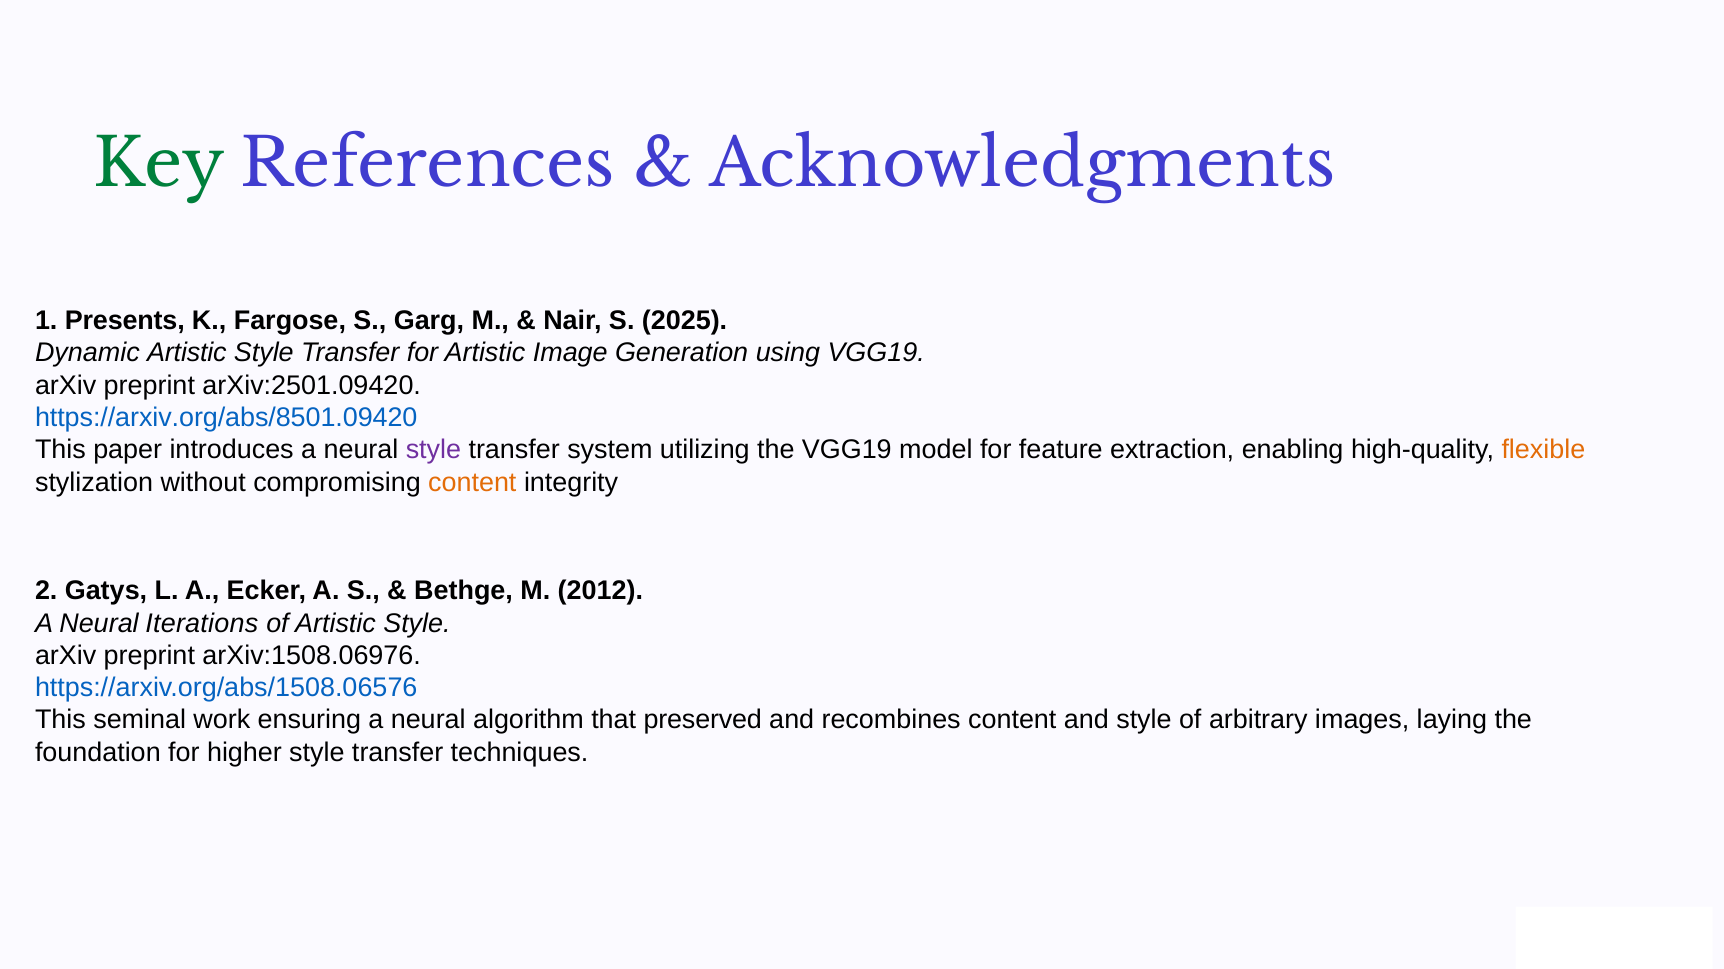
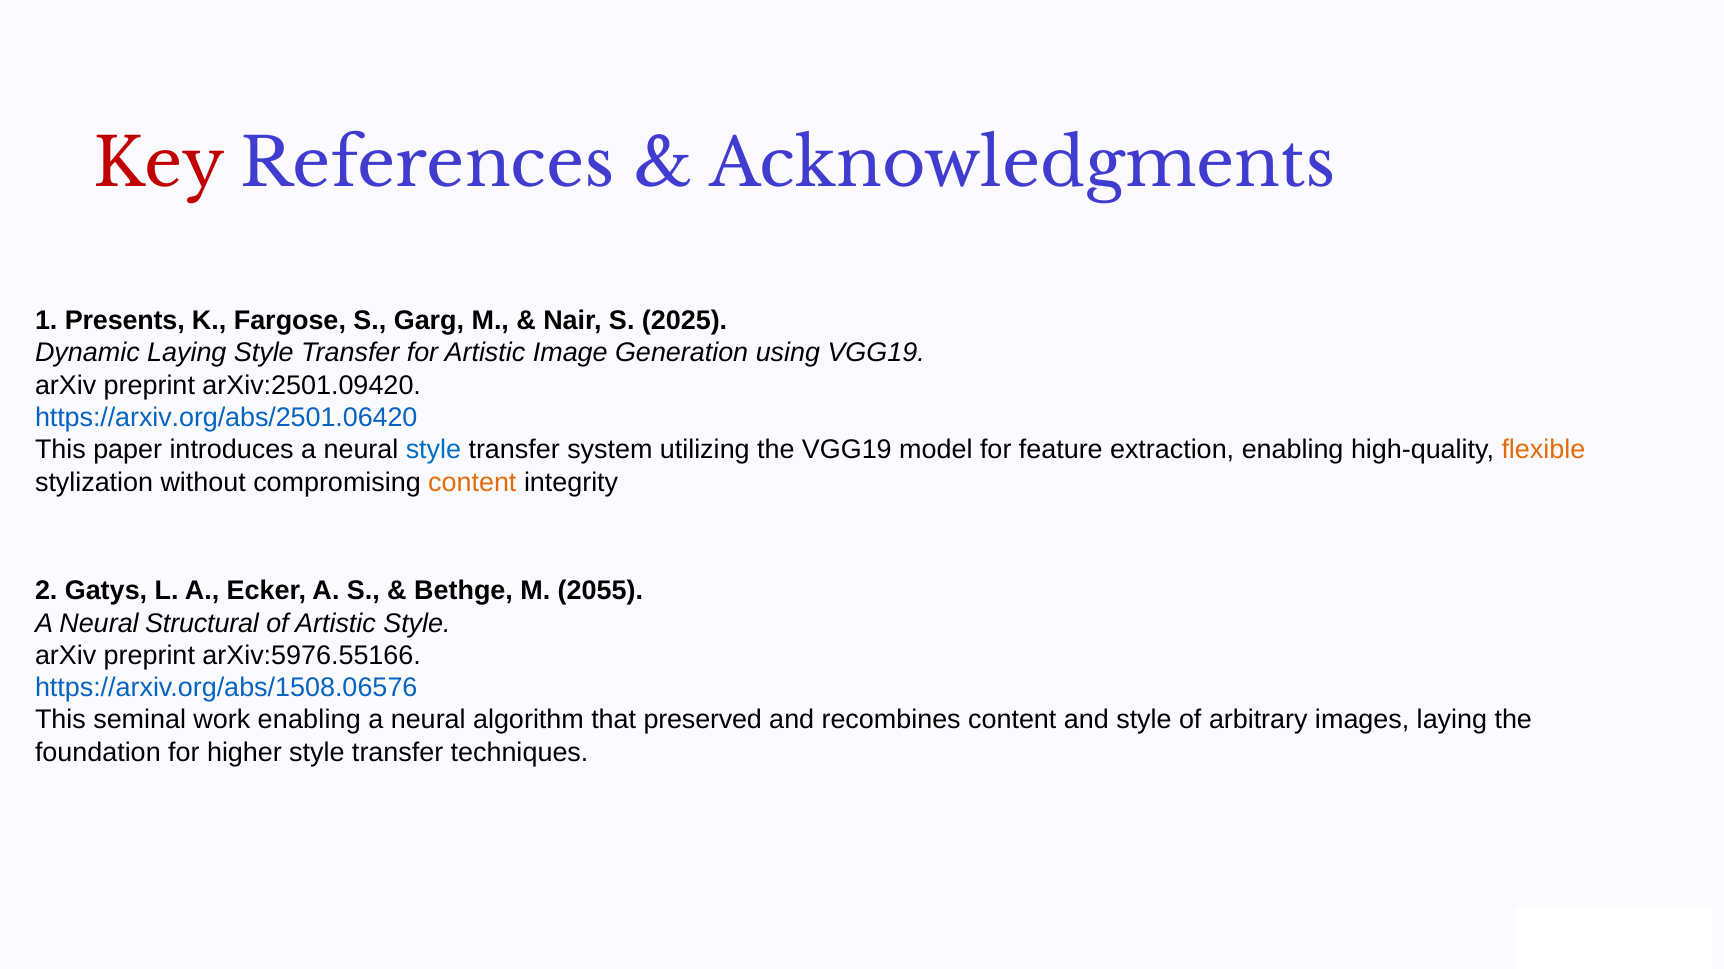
Key colour: green -> red
Dynamic Artistic: Artistic -> Laying
https://arxiv.org/abs/8501.09420: https://arxiv.org/abs/8501.09420 -> https://arxiv.org/abs/2501.06420
style at (433, 450) colour: purple -> blue
2012: 2012 -> 2055
Iterations: Iterations -> Structural
arXiv:1508.06976: arXiv:1508.06976 -> arXiv:5976.55166
work ensuring: ensuring -> enabling
